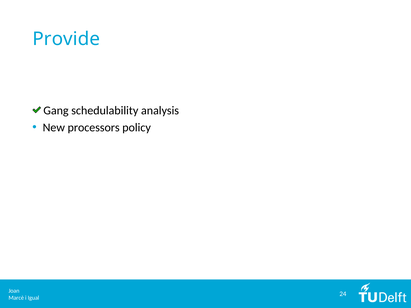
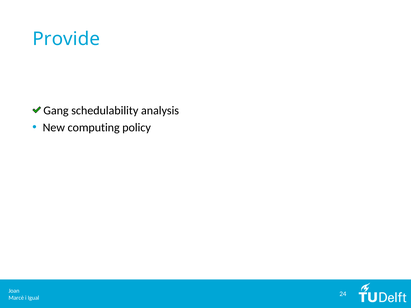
processors: processors -> computing
